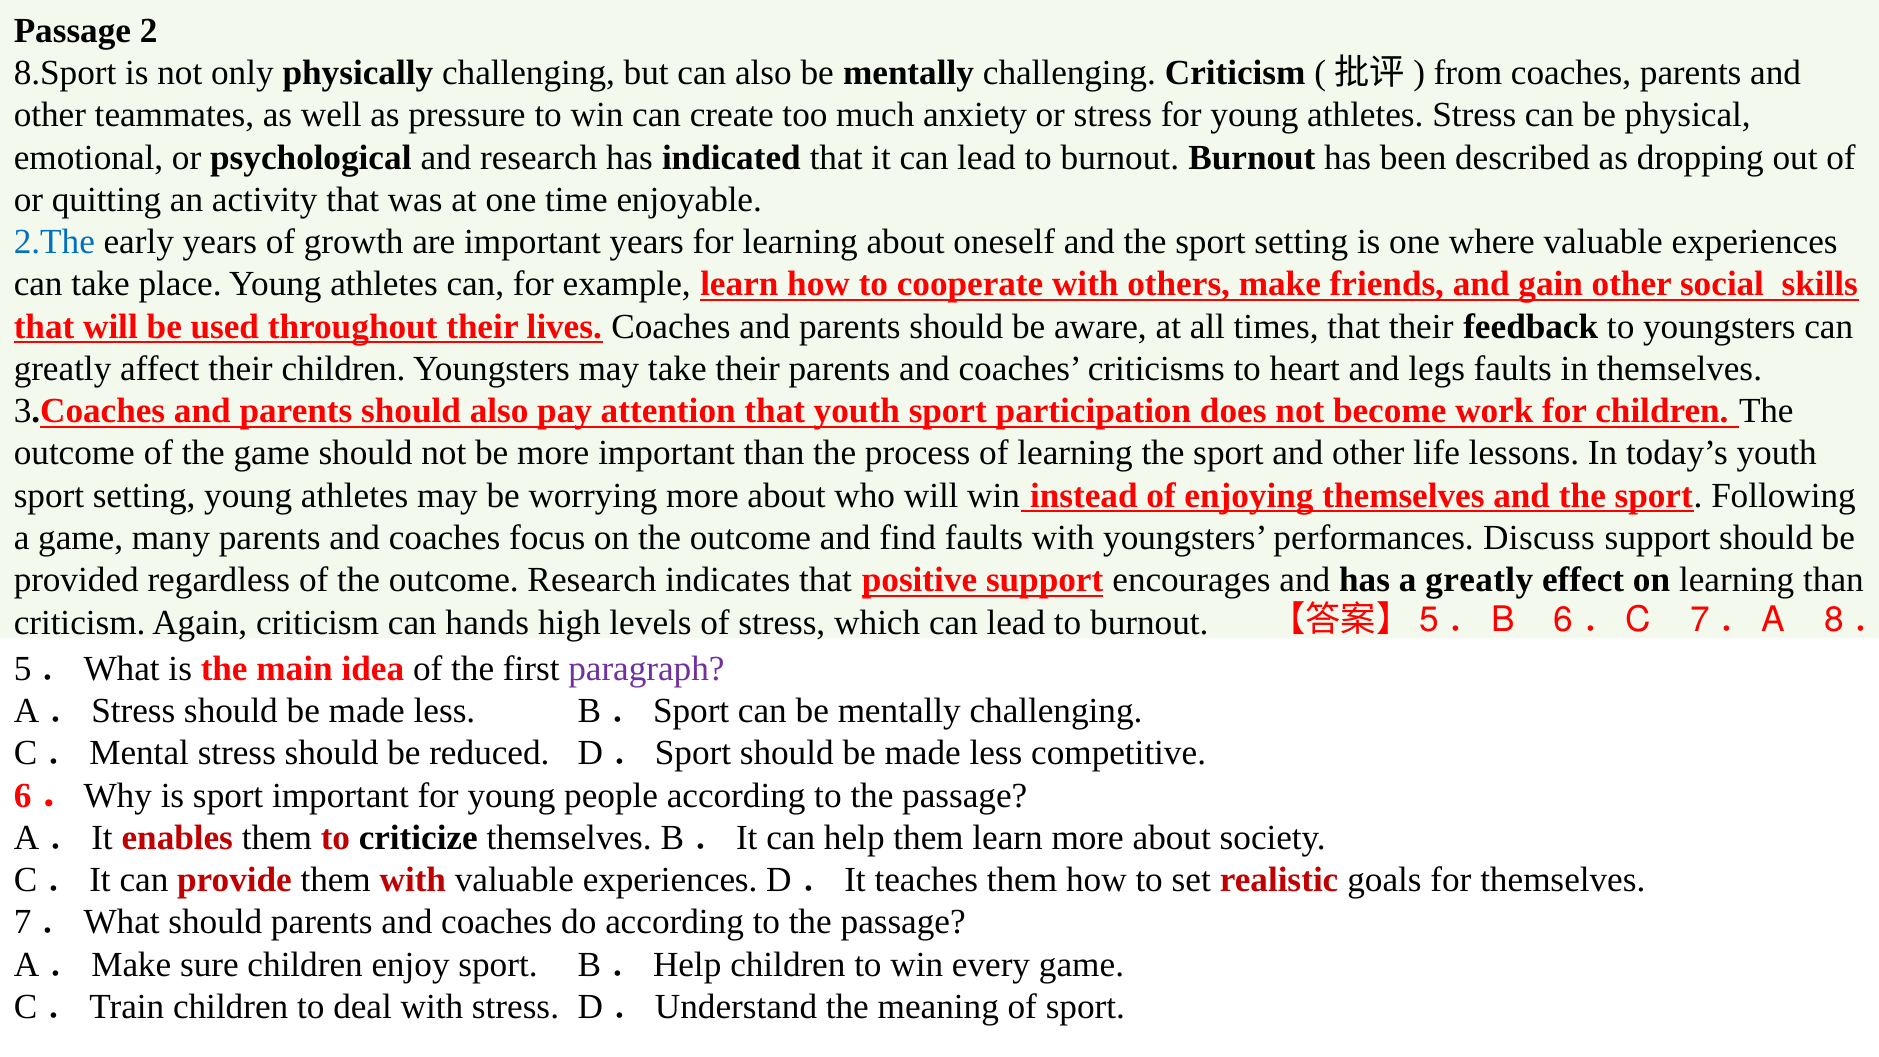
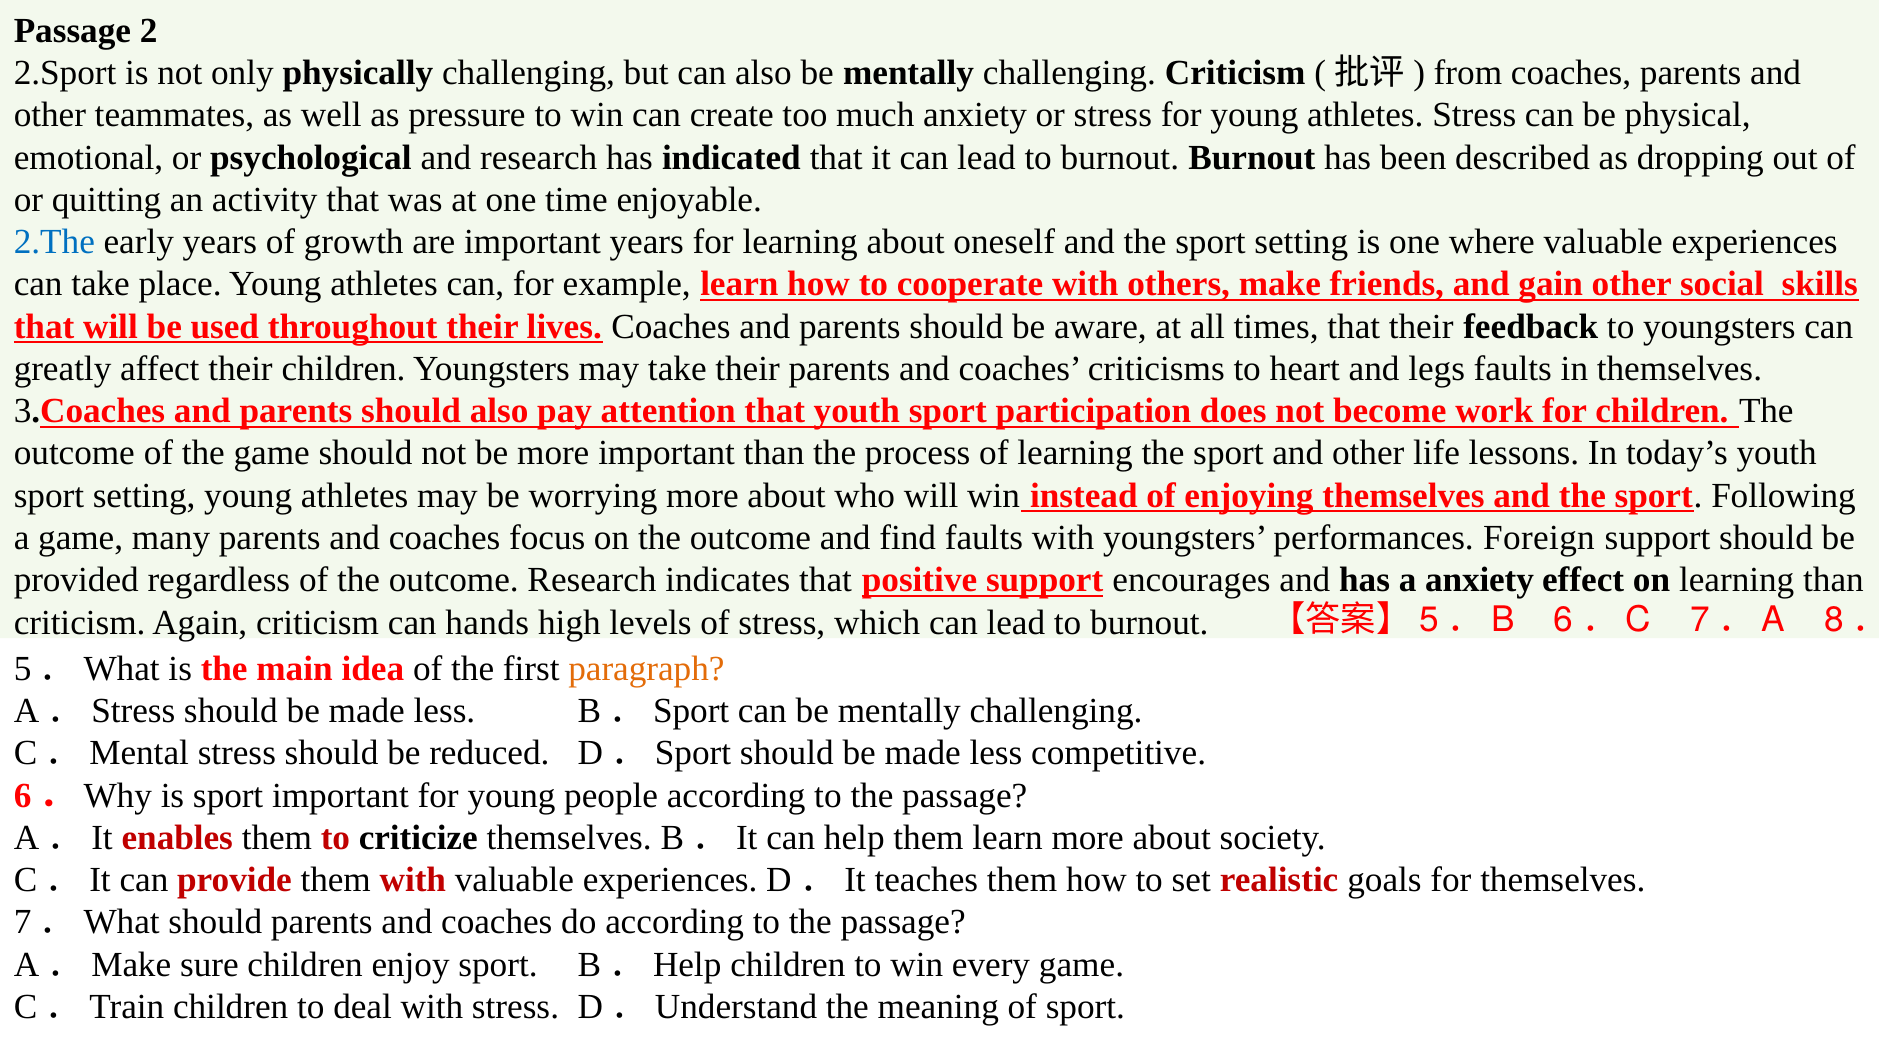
8.Sport: 8.Sport -> 2.Sport
Discuss: Discuss -> Foreign
a greatly: greatly -> anxiety
paragraph colour: purple -> orange
